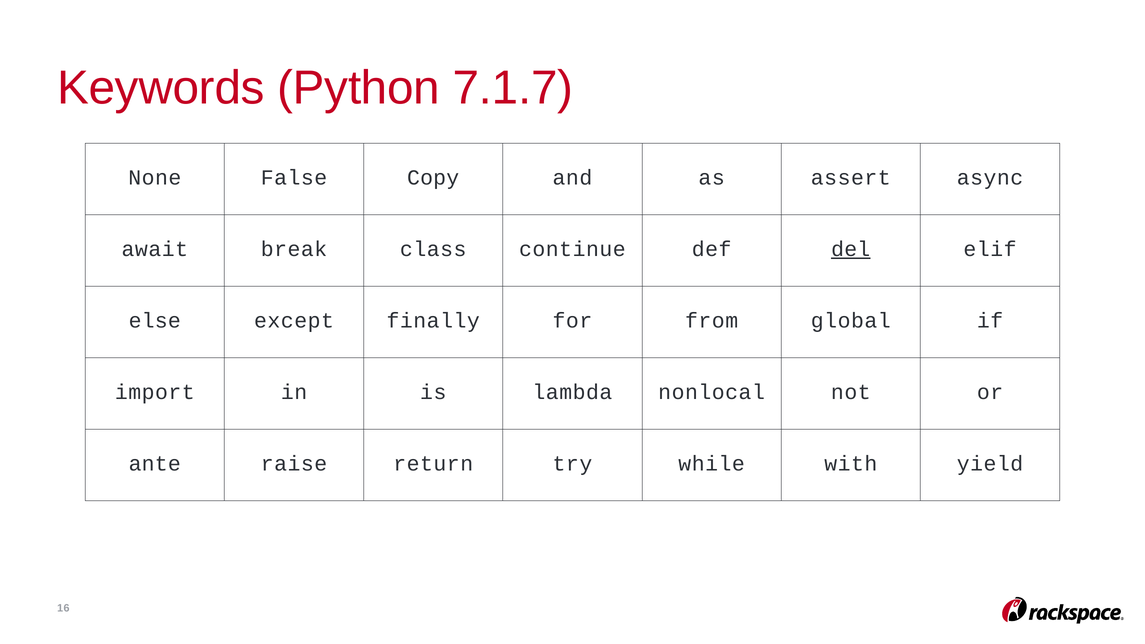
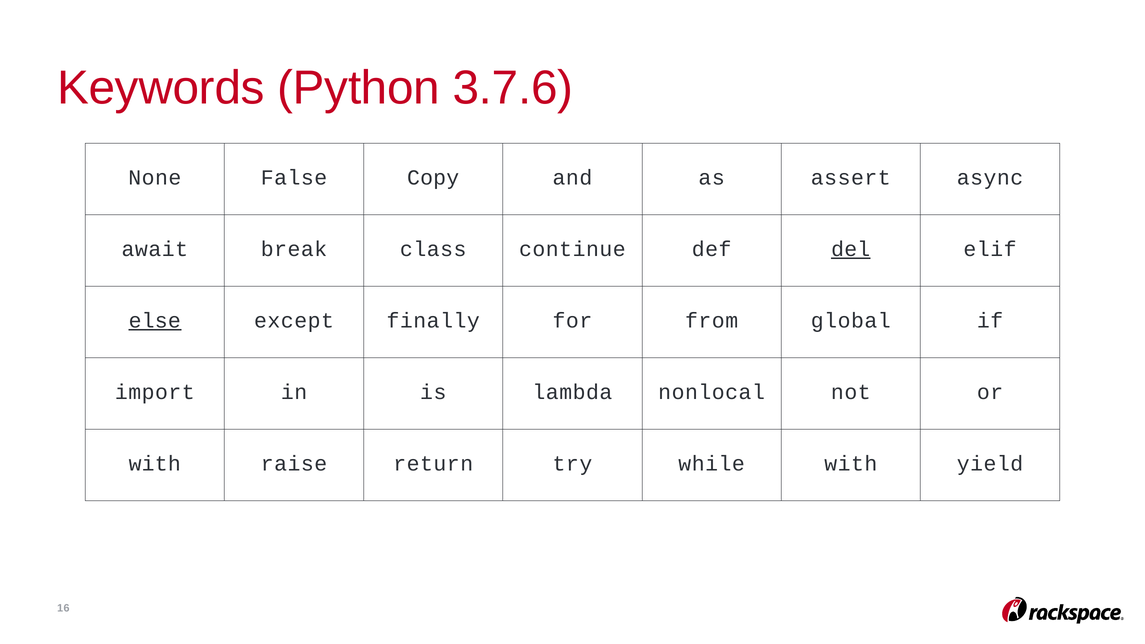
7.1.7: 7.1.7 -> 3.7.6
else underline: none -> present
ante at (155, 464): ante -> with
